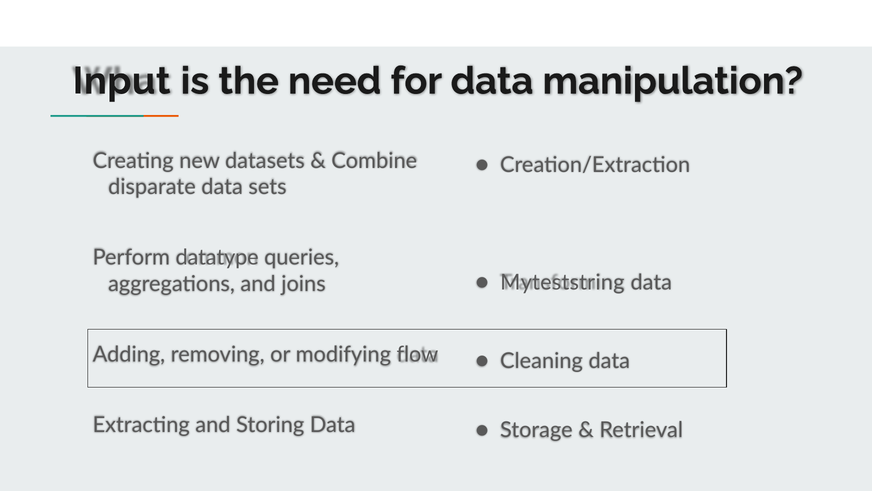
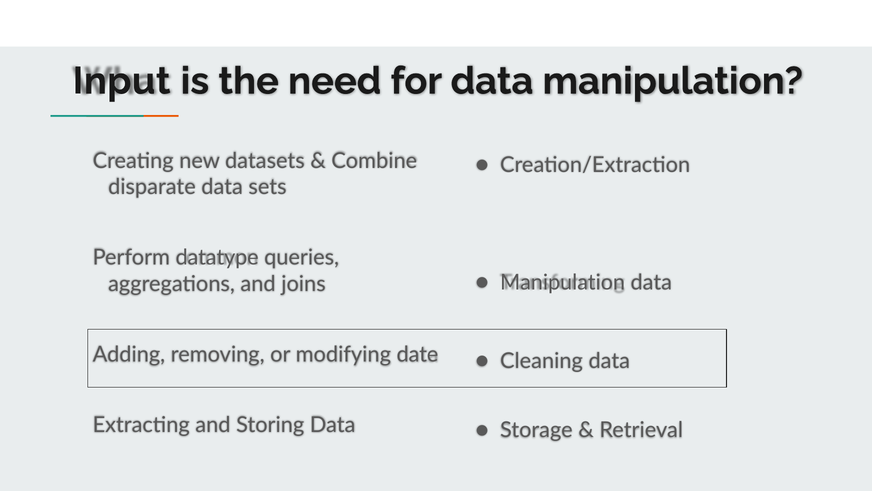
Myteststring at (562, 282): Myteststring -> Manipulation
flow: flow -> date
